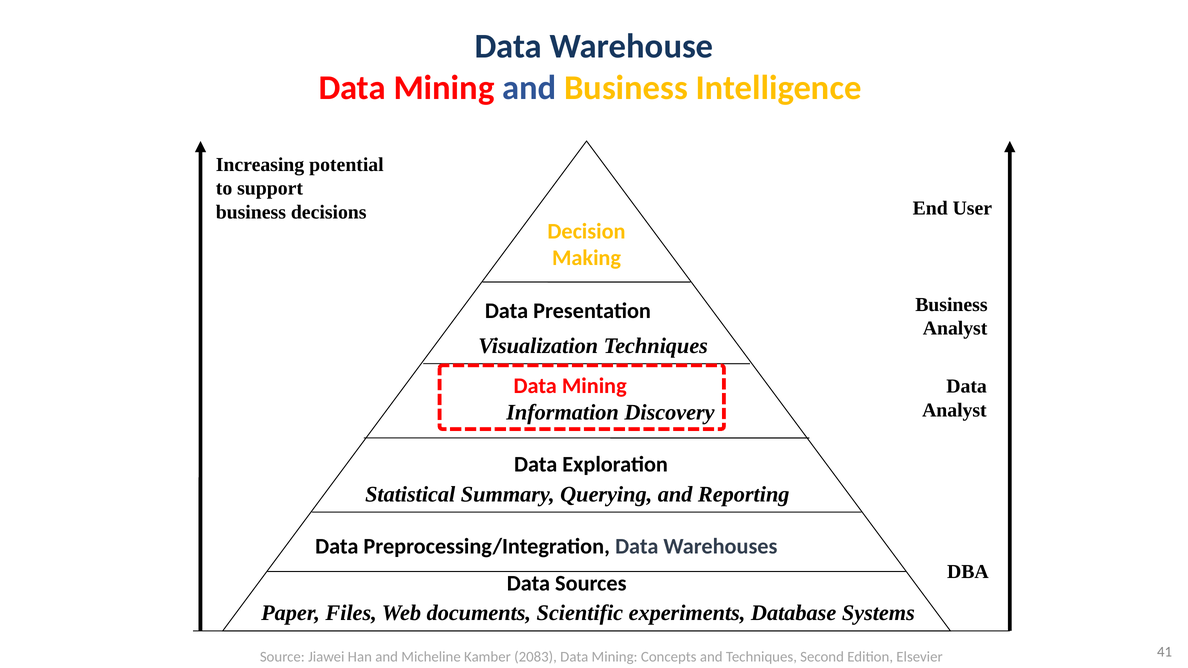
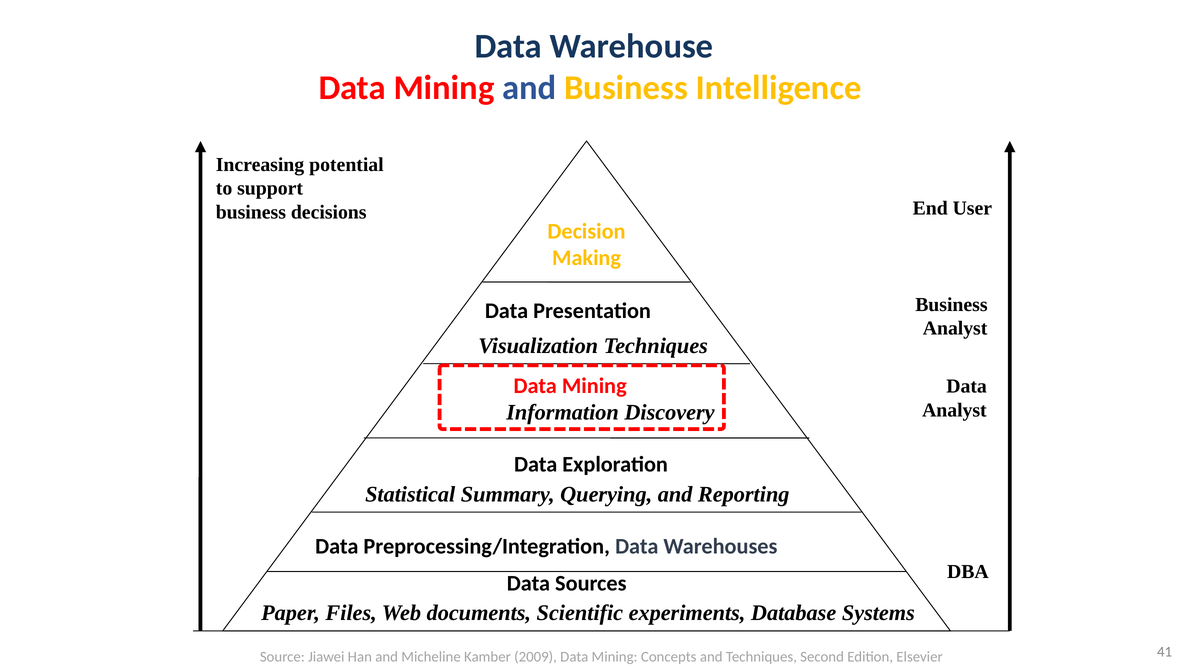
2083: 2083 -> 2009
